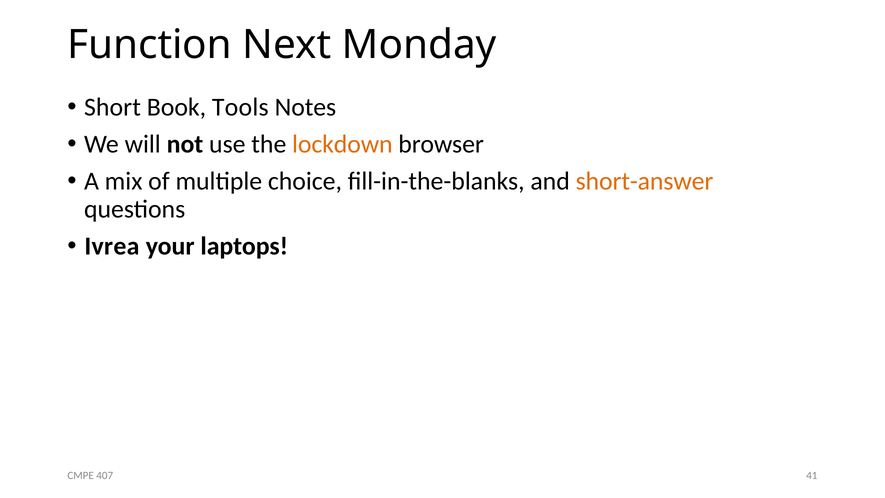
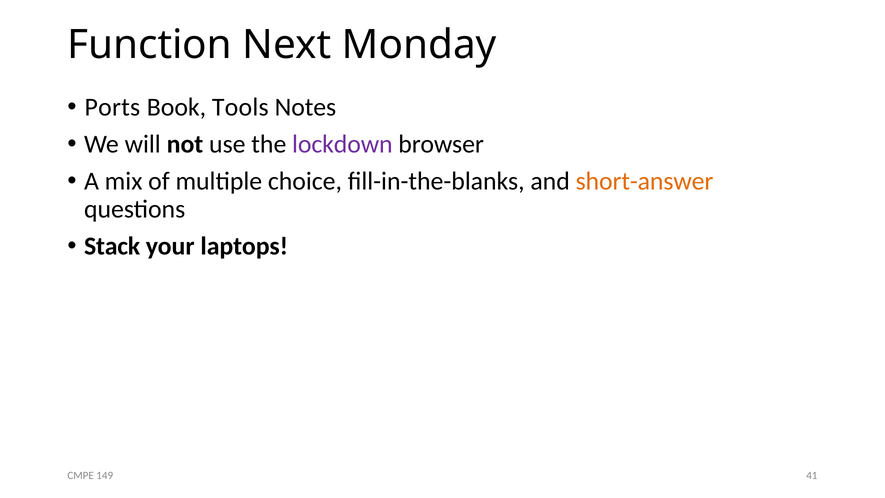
Short: Short -> Ports
lockdown colour: orange -> purple
Ivrea: Ivrea -> Stack
407: 407 -> 149
